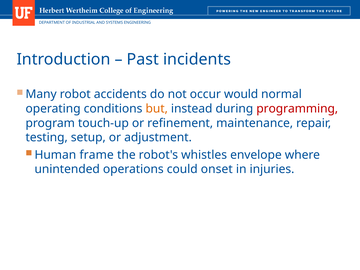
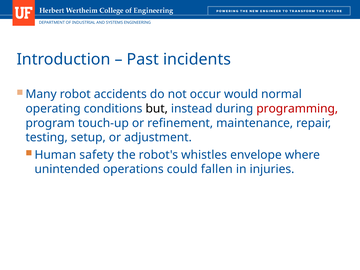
but colour: orange -> black
frame: frame -> safety
onset: onset -> fallen
